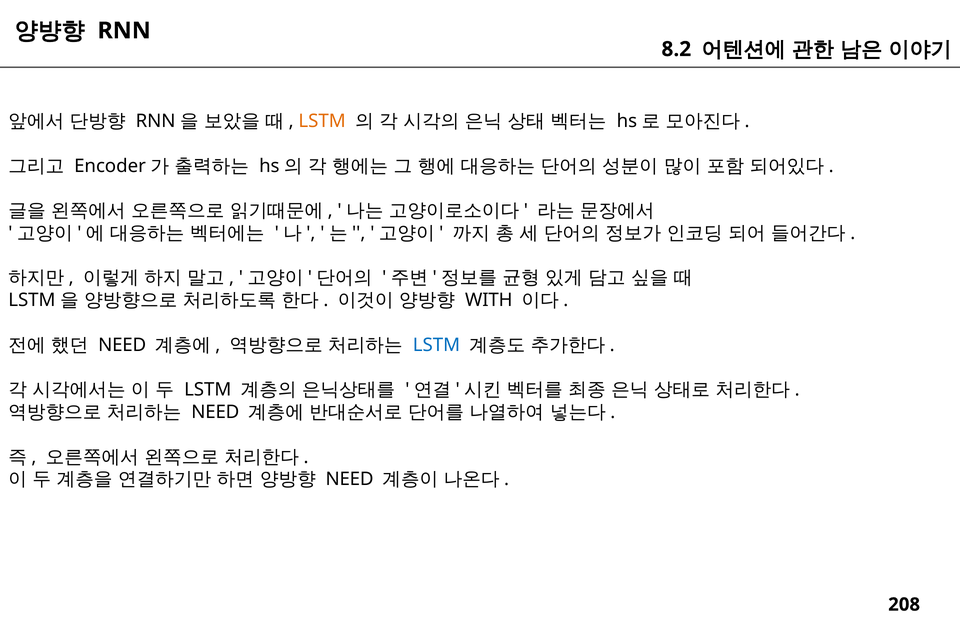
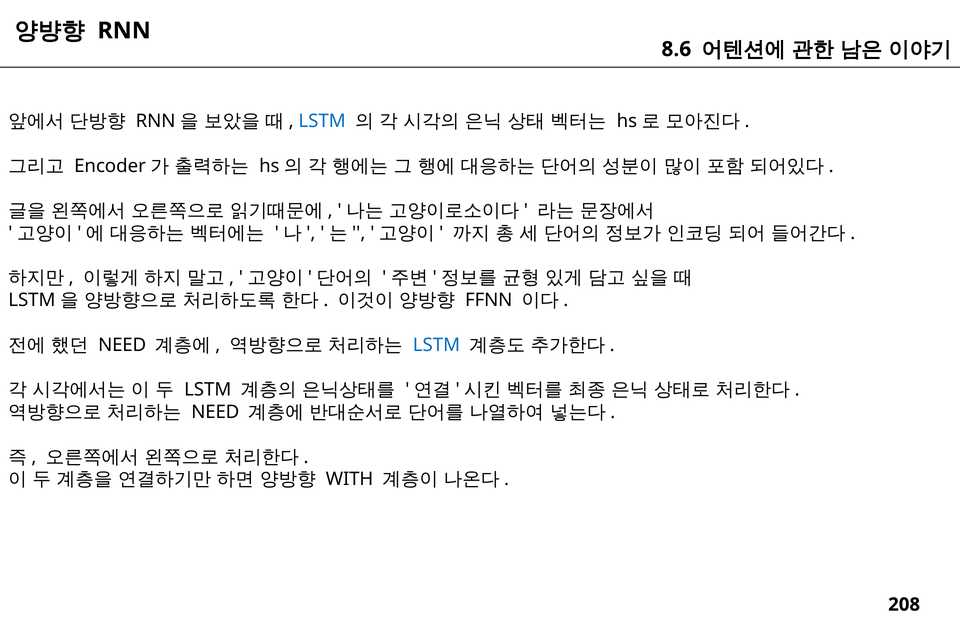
8.2: 8.2 -> 8.6
LSTM at (322, 121) colour: orange -> blue
WITH: WITH -> FFNN
NEED at (350, 480): NEED -> WITH
